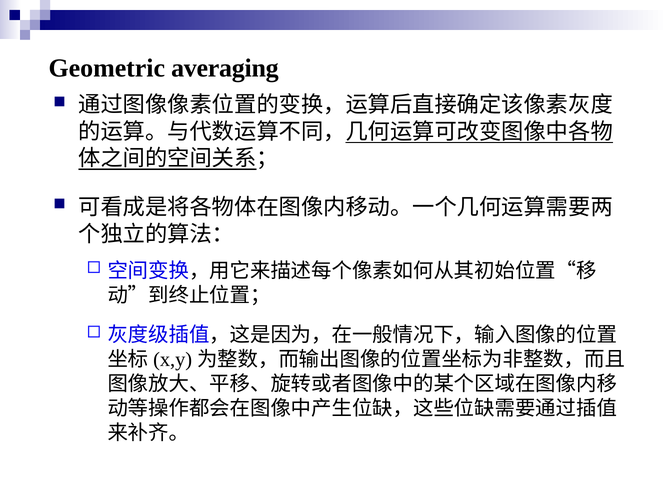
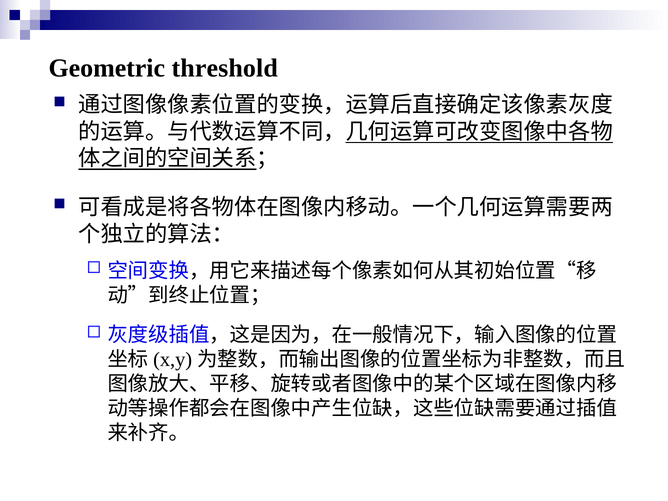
averaging: averaging -> threshold
